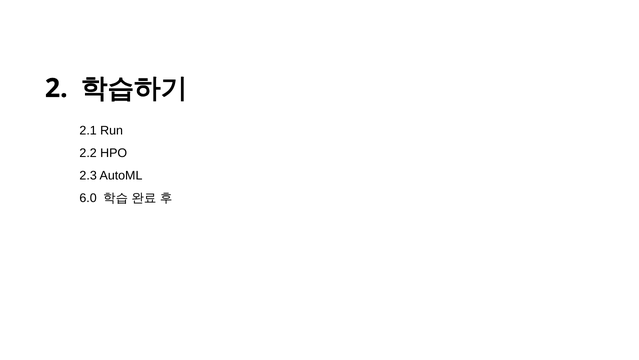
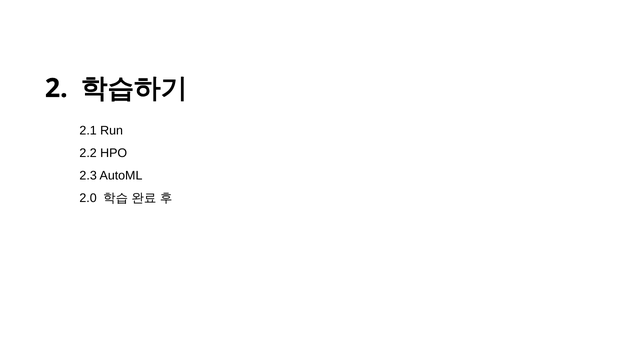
6.0: 6.0 -> 2.0
